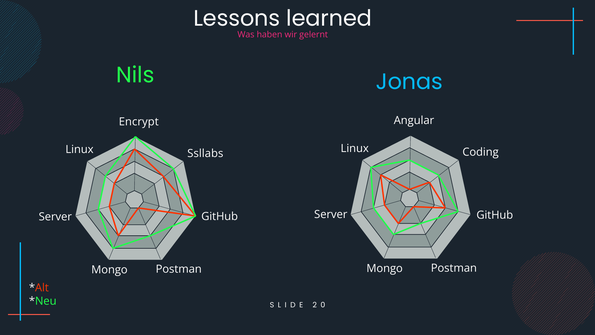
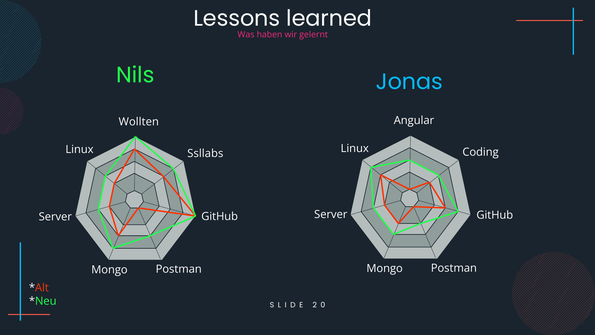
Encrypt: Encrypt -> Wollten
